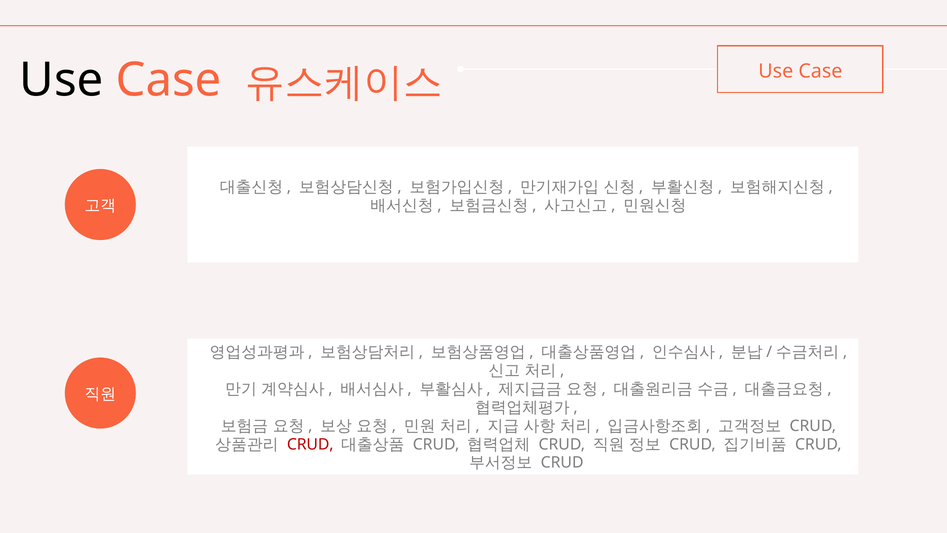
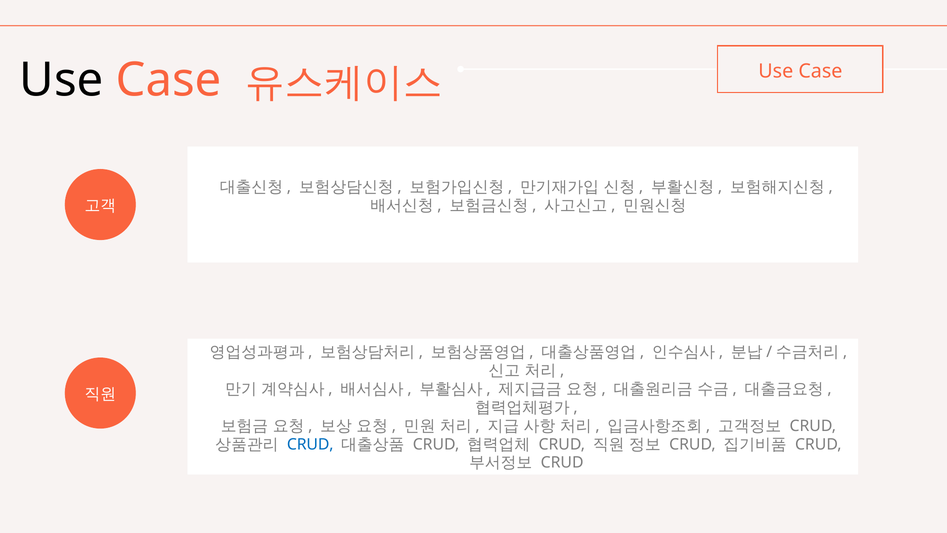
CRUD at (310, 444) colour: red -> blue
